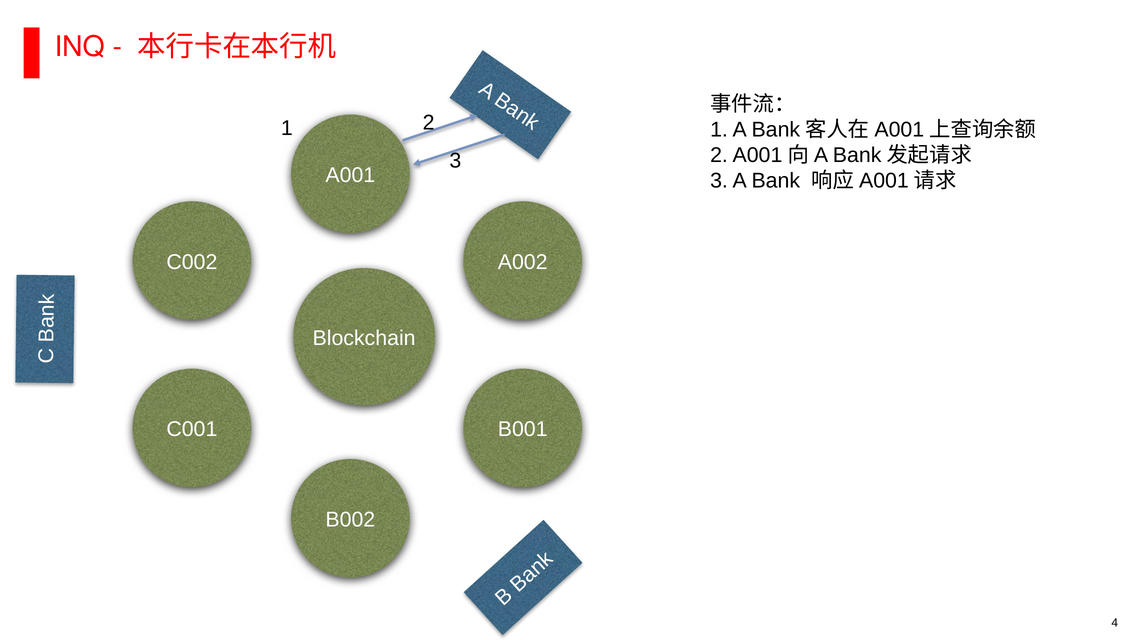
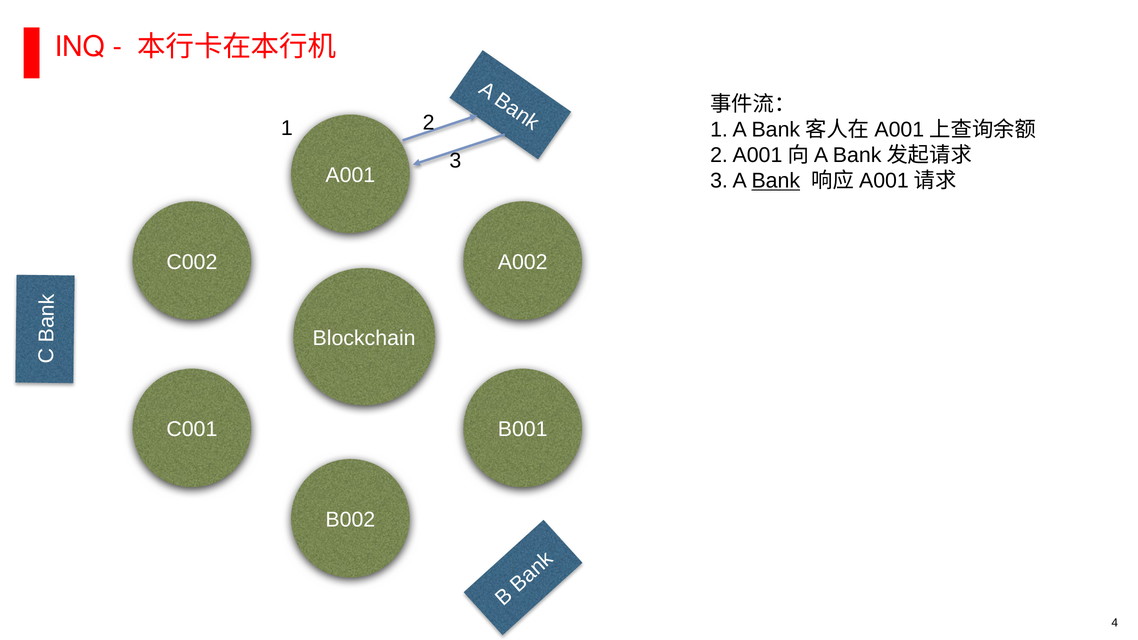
Bank underline: none -> present
